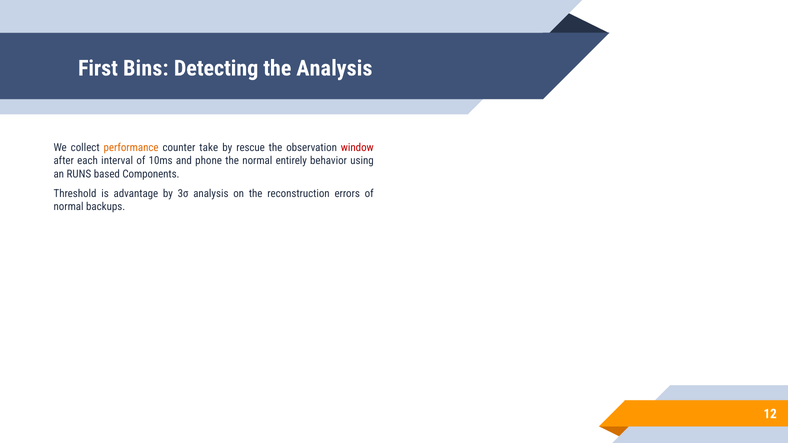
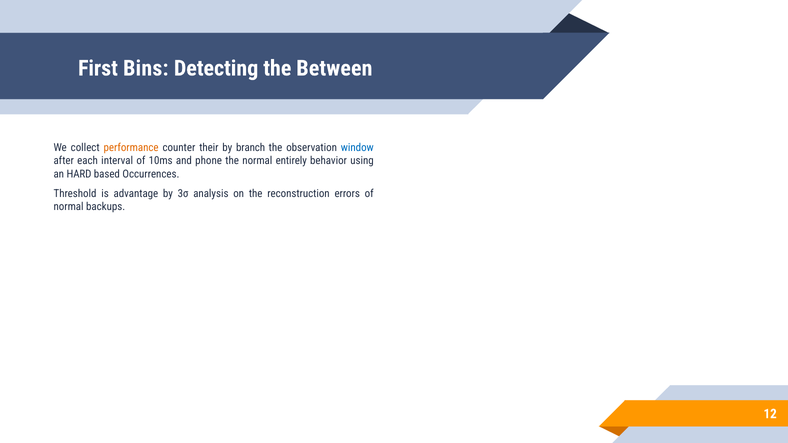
the Analysis: Analysis -> Between
take: take -> their
rescue: rescue -> branch
window colour: red -> blue
RUNS: RUNS -> HARD
Components: Components -> Occurrences
